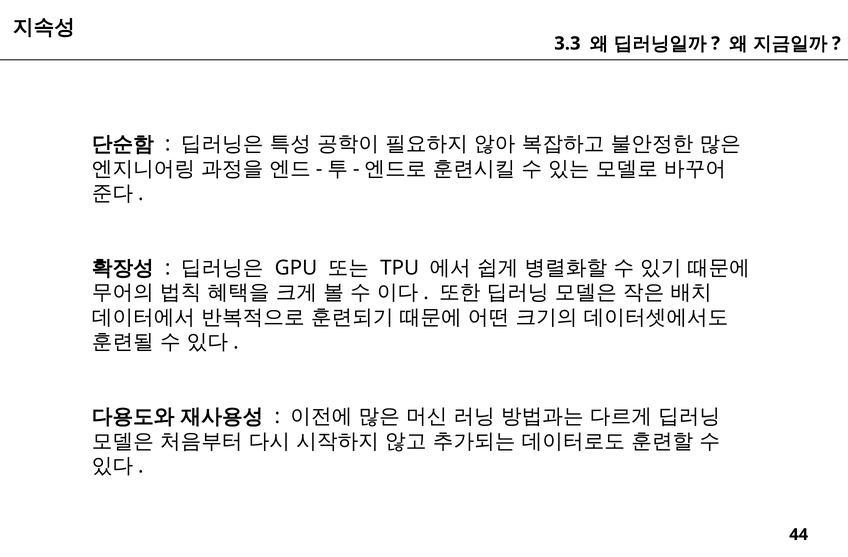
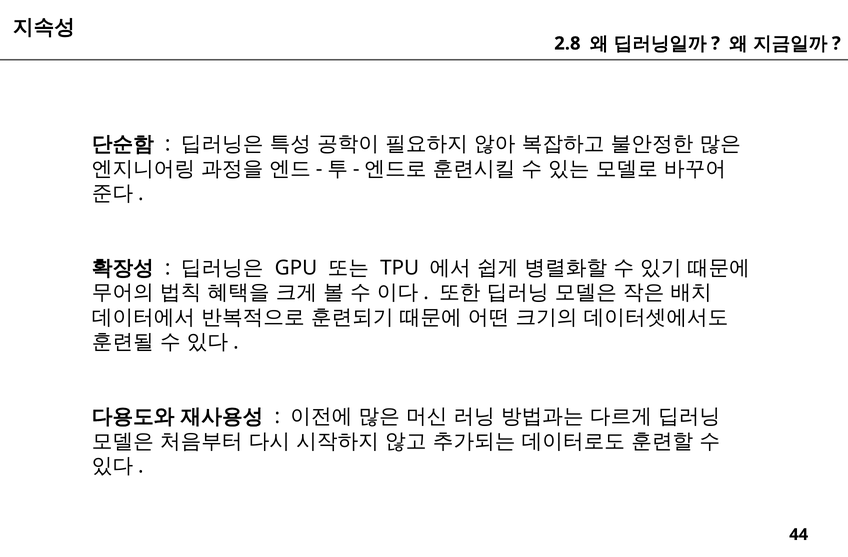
3.3: 3.3 -> 2.8
